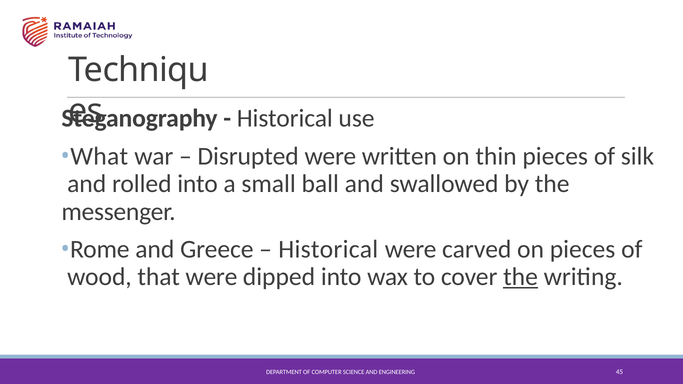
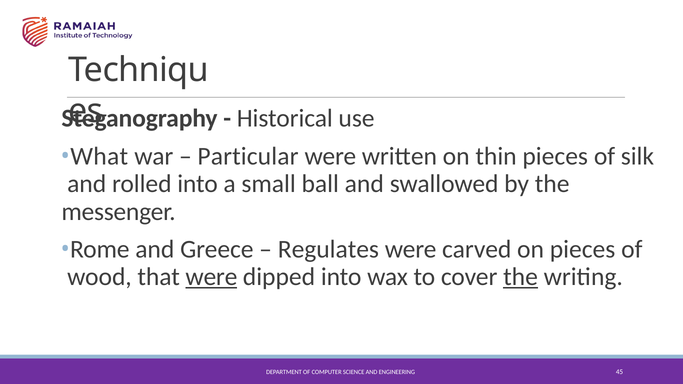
Disrupted: Disrupted -> Particular
Historical at (328, 249): Historical -> Regulates
were at (211, 277) underline: none -> present
